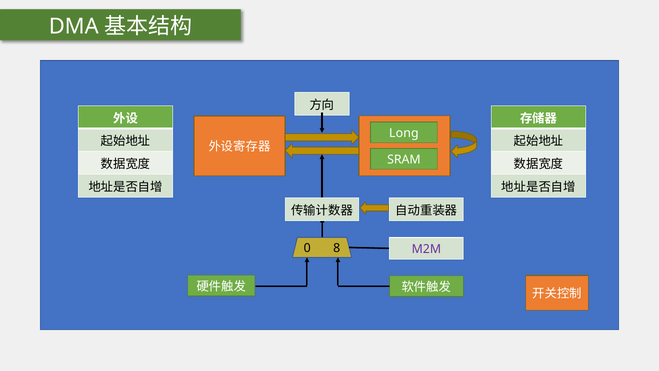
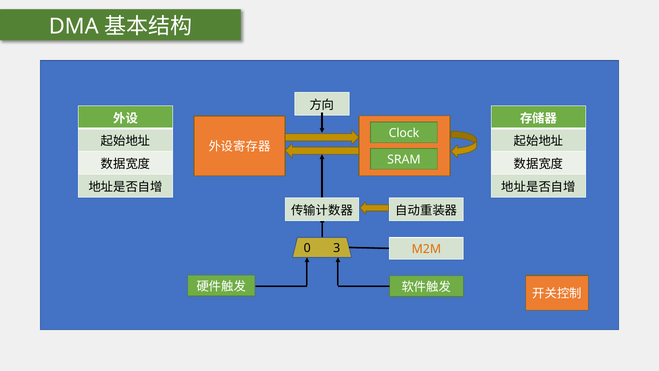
Long: Long -> Clock
8: 8 -> 3
M2M colour: purple -> orange
